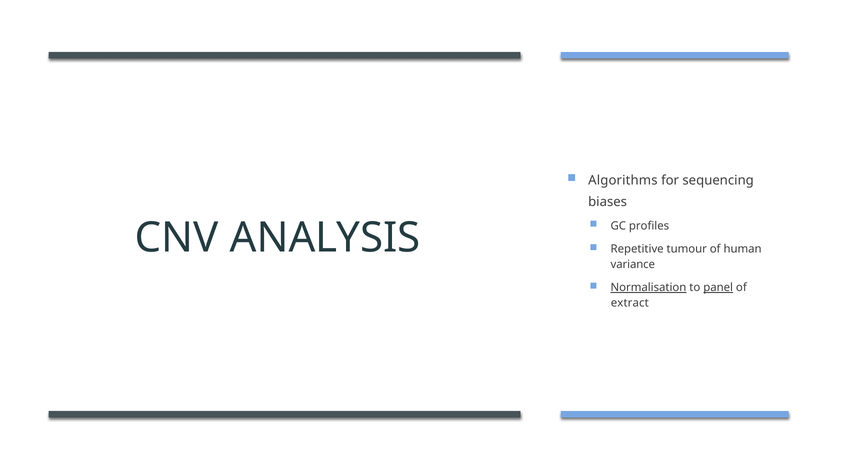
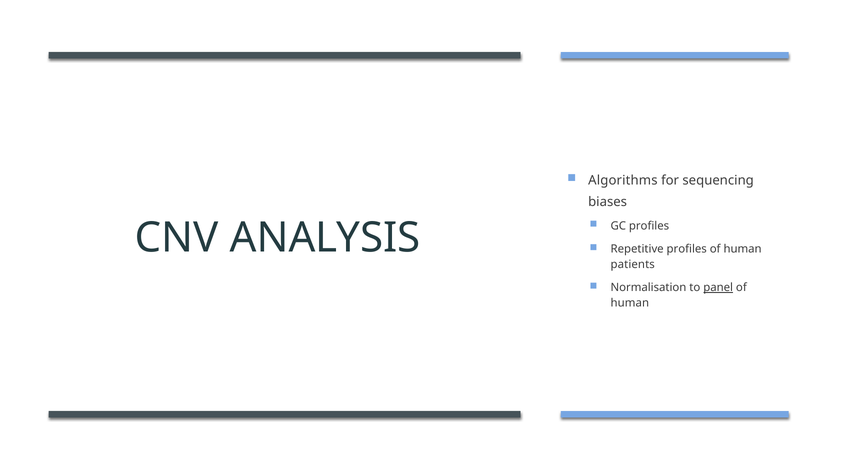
Repetitive tumour: tumour -> profiles
variance: variance -> patients
Normalisation underline: present -> none
extract at (630, 303): extract -> human
